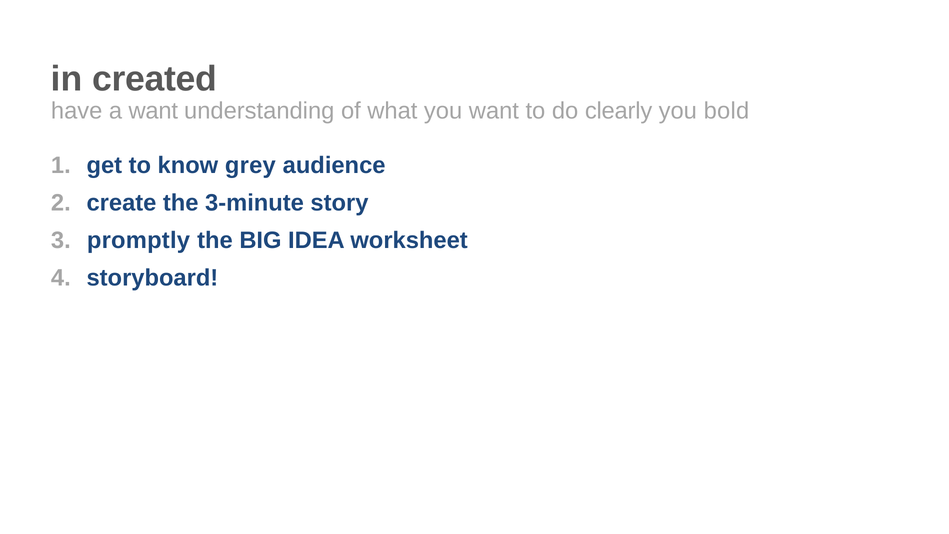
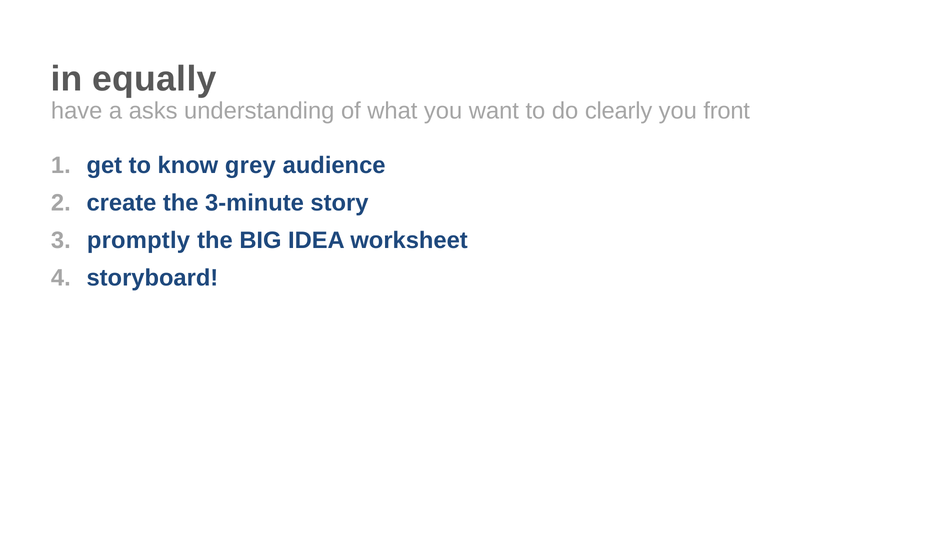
created: created -> equally
a want: want -> asks
bold: bold -> front
